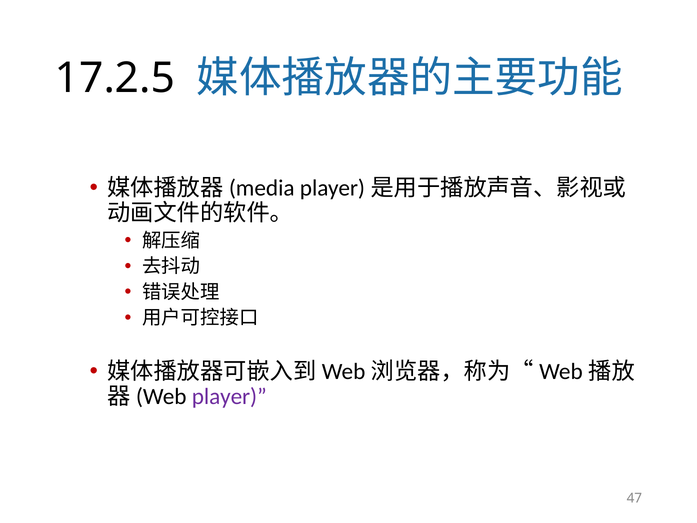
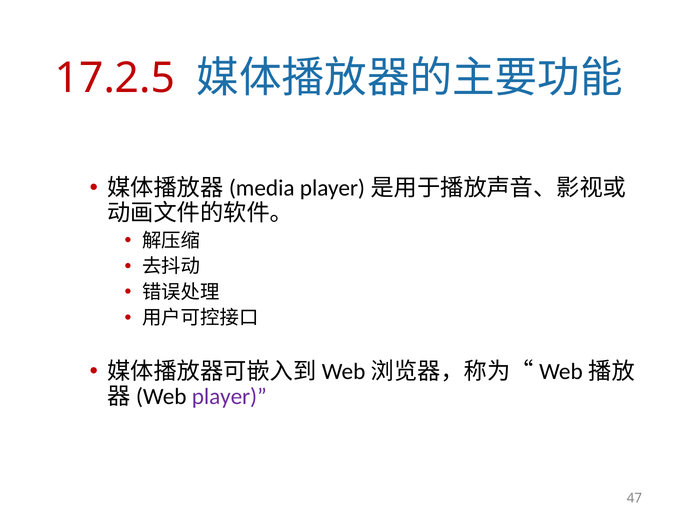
17.2.5 colour: black -> red
